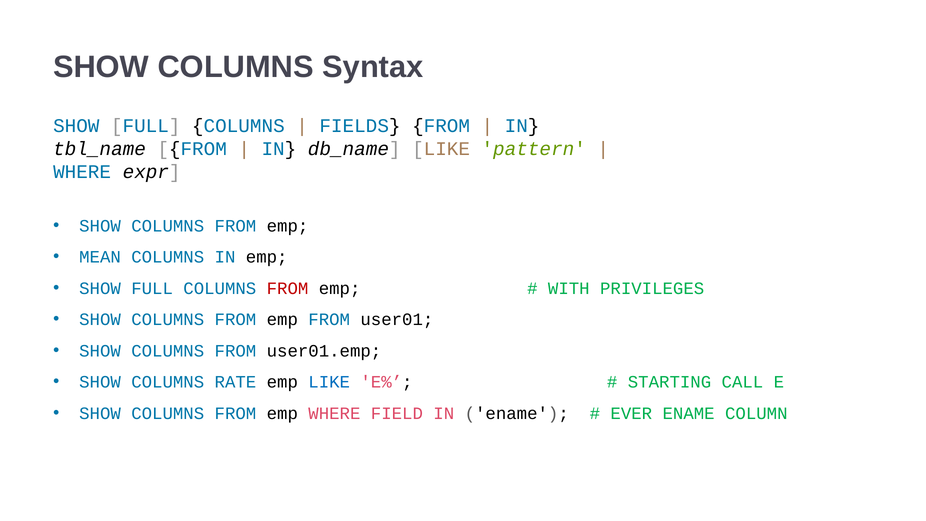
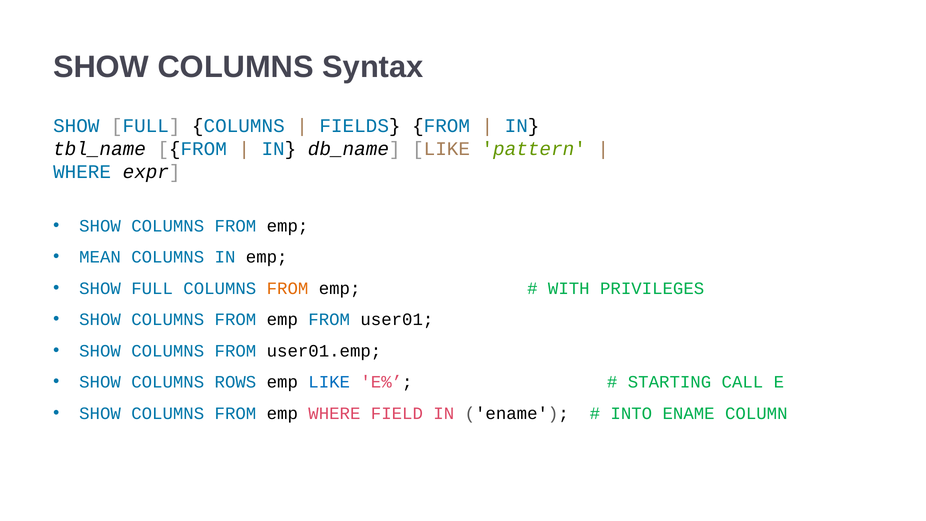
FROM at (288, 288) colour: red -> orange
RATE: RATE -> ROWS
EVER: EVER -> INTO
